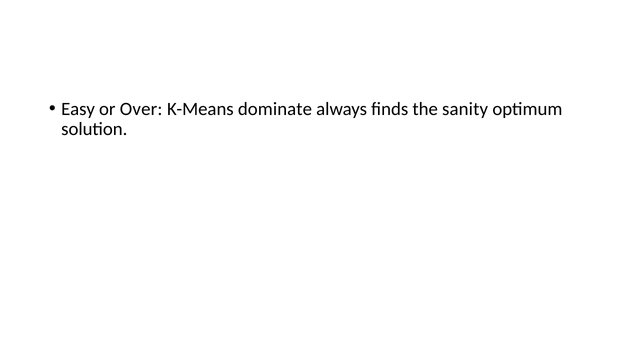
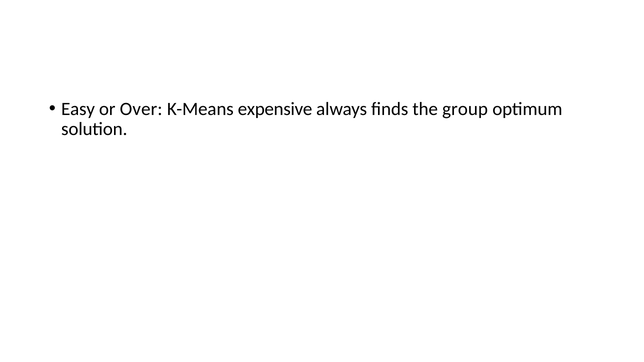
dominate: dominate -> expensive
sanity: sanity -> group
